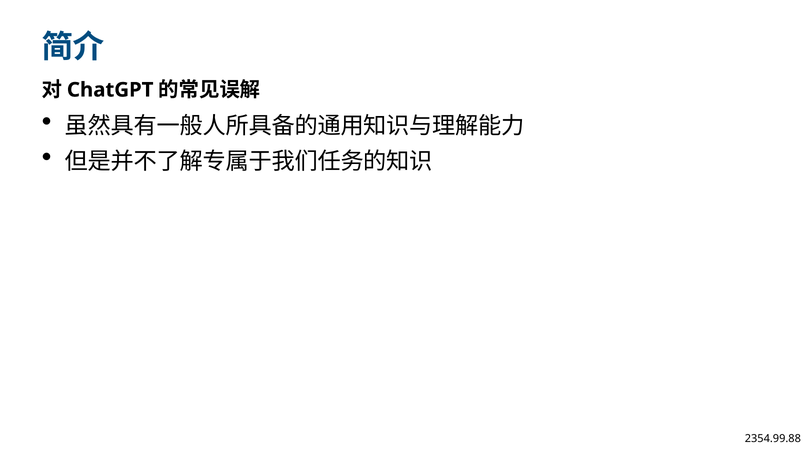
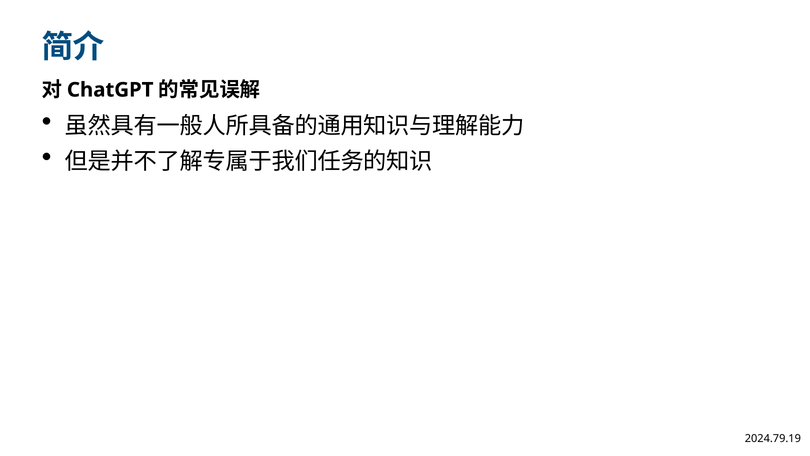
2354.99.88: 2354.99.88 -> 2024.79.19
